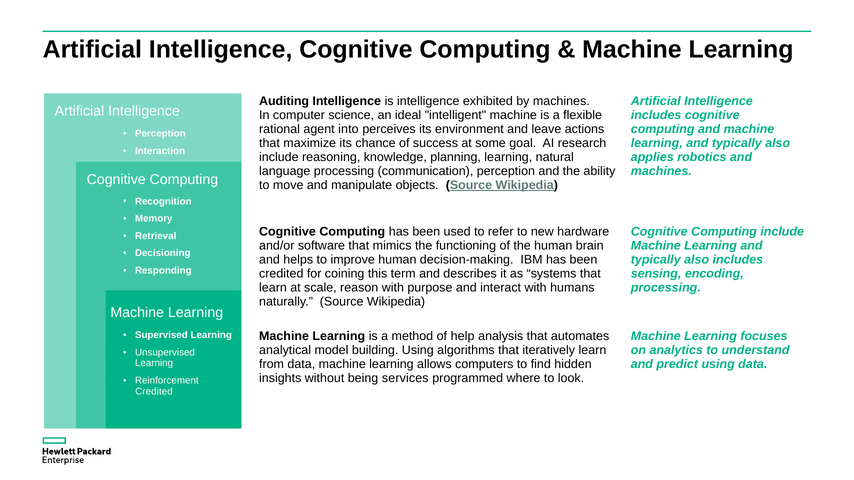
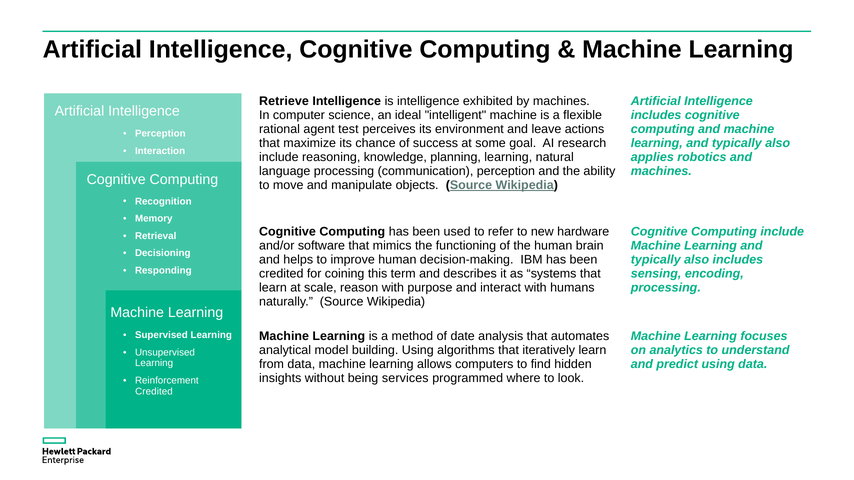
Auditing: Auditing -> Retrieve
into: into -> test
help: help -> date
